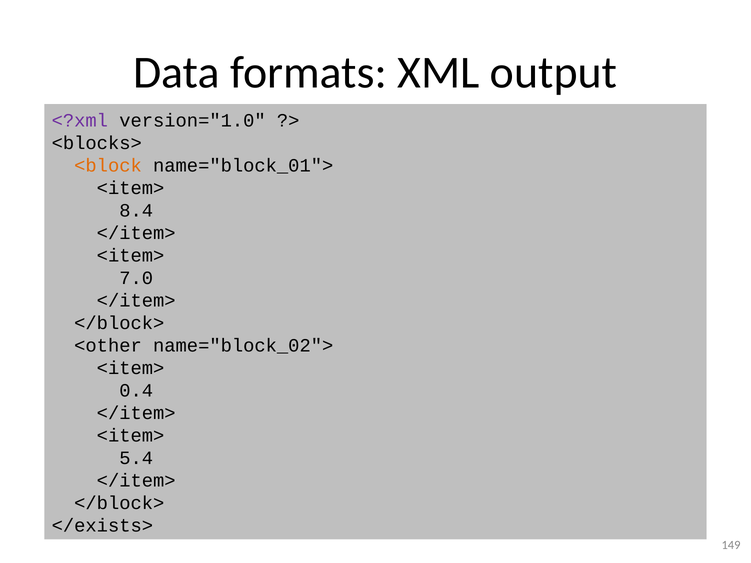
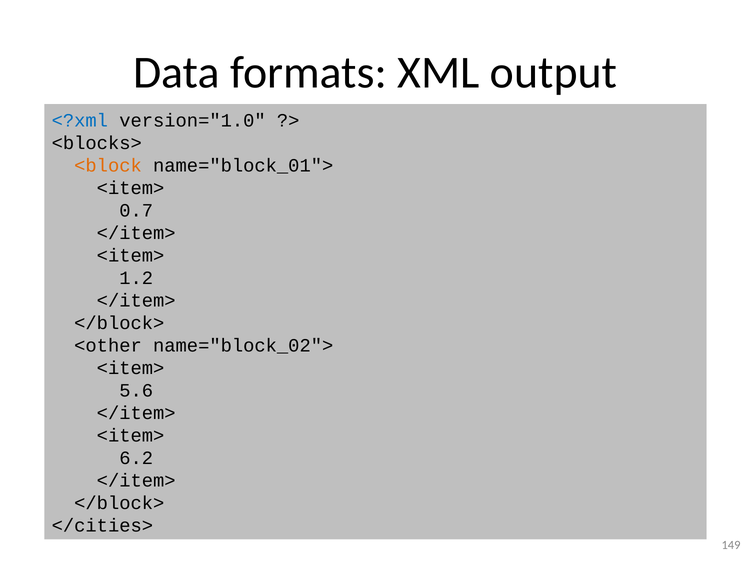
<?xml colour: purple -> blue
8.4: 8.4 -> 0.7
7.0: 7.0 -> 1.2
0.4: 0.4 -> 5.6
5.4: 5.4 -> 6.2
</exists>: </exists> -> </cities>
